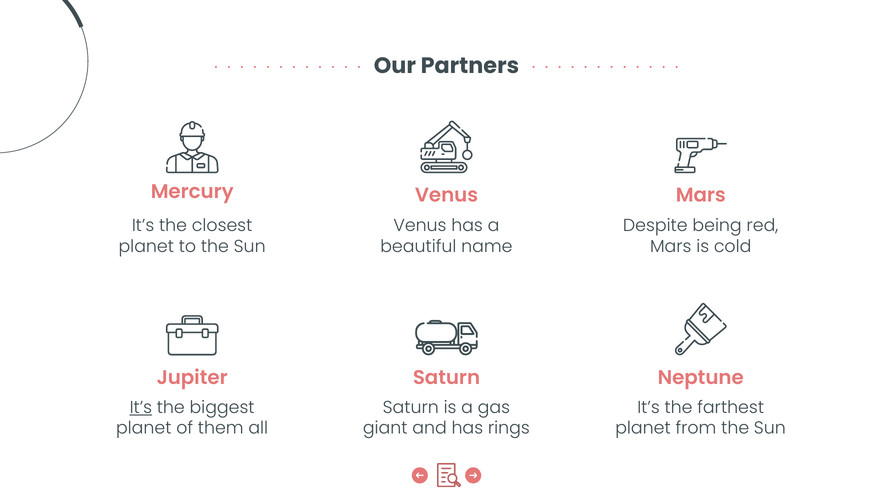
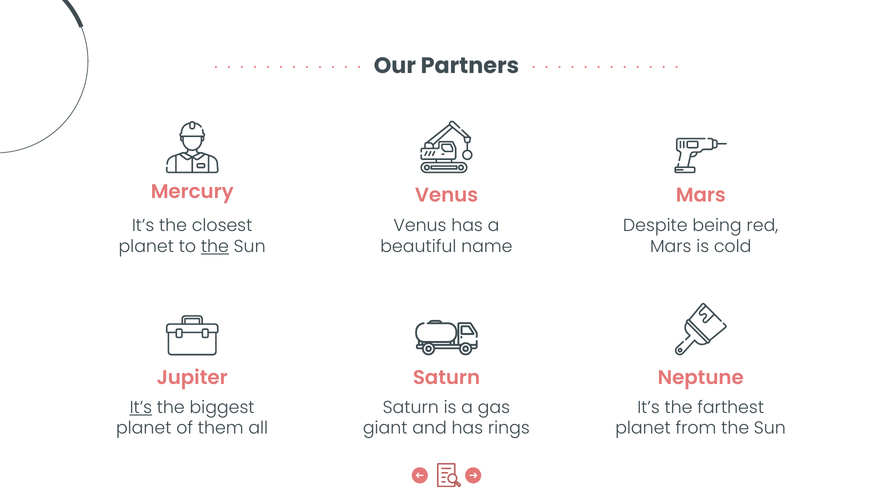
the at (215, 247) underline: none -> present
